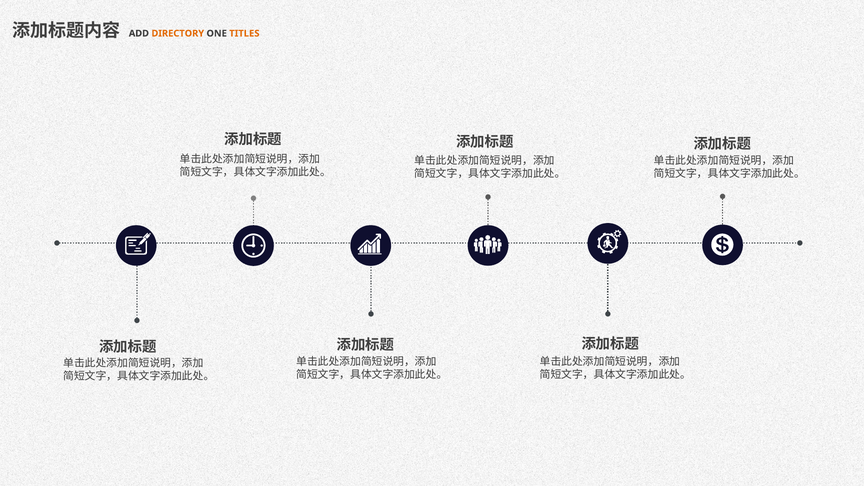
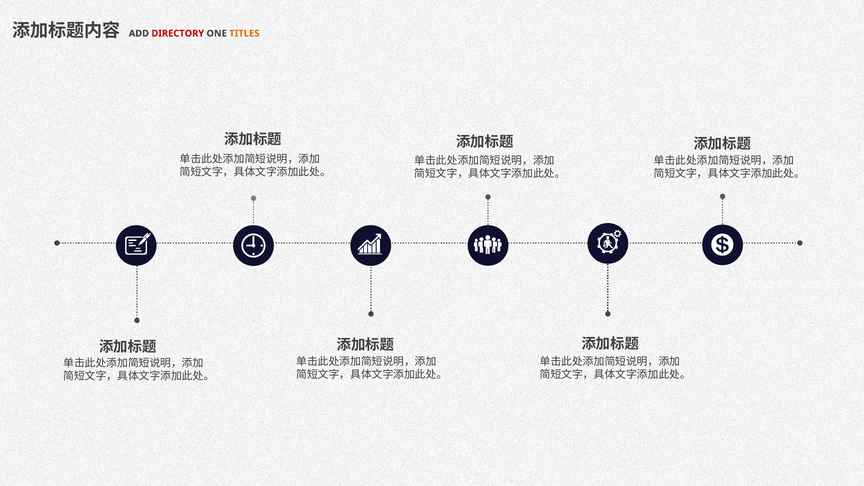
DIRECTORY colour: orange -> red
